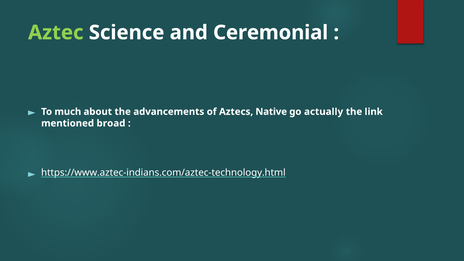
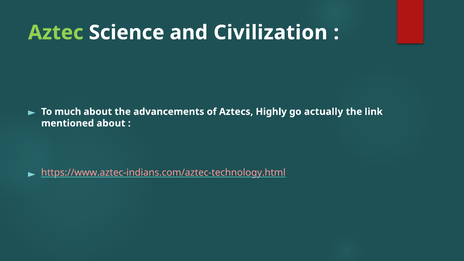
Ceremonial: Ceremonial -> Civilization
Native: Native -> Highly
mentioned broad: broad -> about
https://www.aztec-indians.com/aztec-technology.html colour: white -> pink
